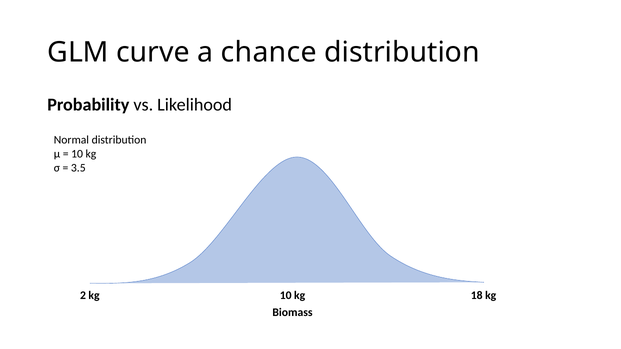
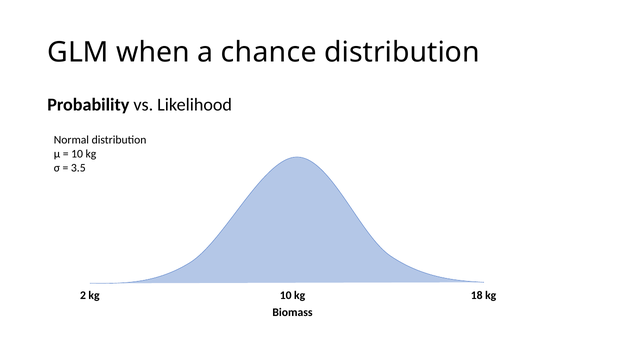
curve: curve -> when
